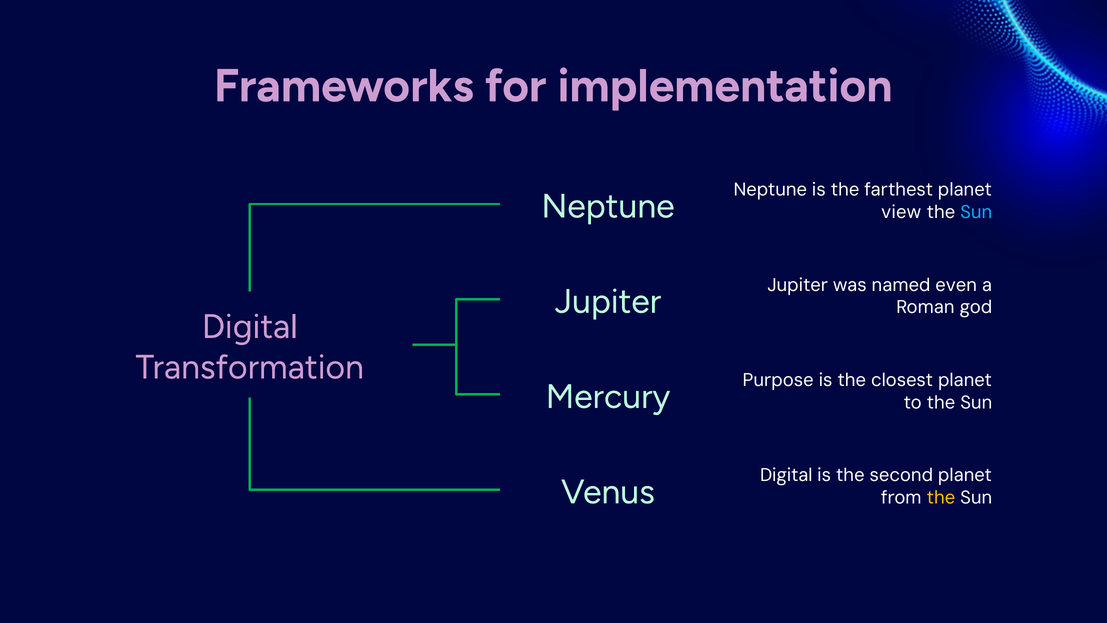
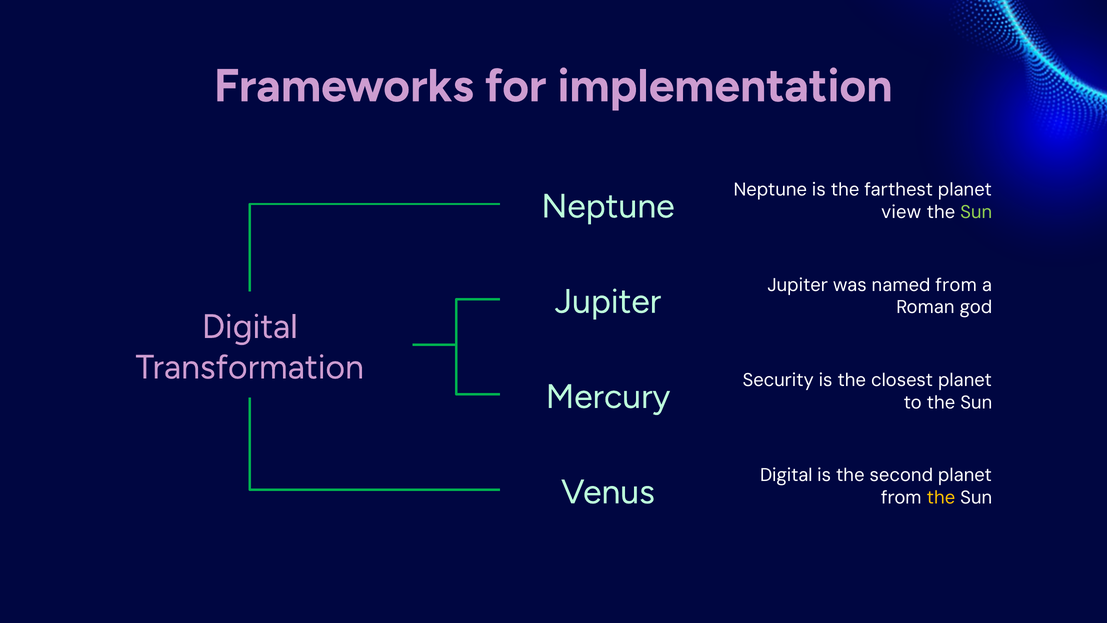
Sun at (976, 212) colour: light blue -> light green
named even: even -> from
Purpose: Purpose -> Security
